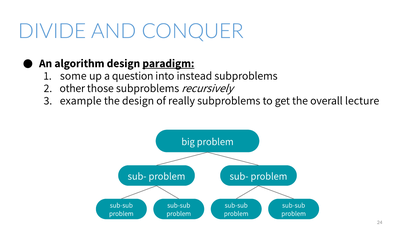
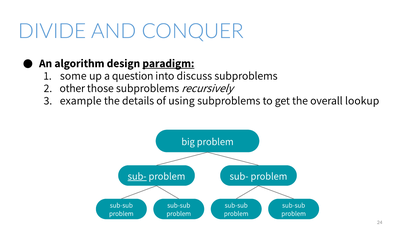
instead: instead -> discuss
the design: design -> details
really: really -> using
lecture: lecture -> lookup
sub- at (137, 177) underline: none -> present
